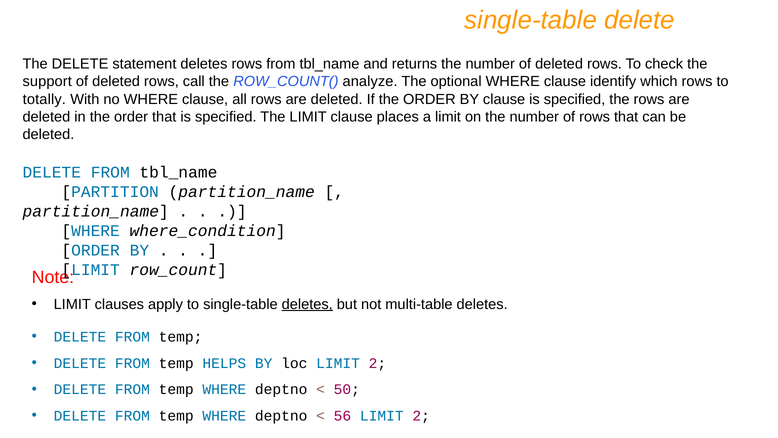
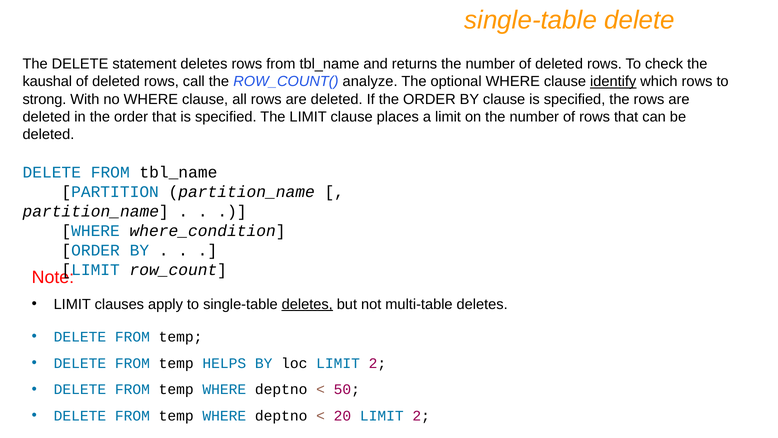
support: support -> kaushal
identify underline: none -> present
totally: totally -> strong
56: 56 -> 20
